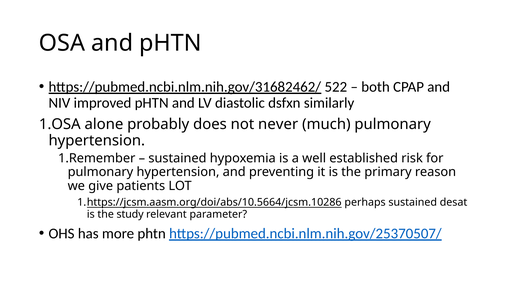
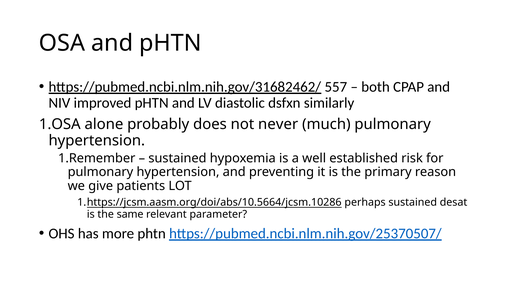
522: 522 -> 557
study: study -> same
